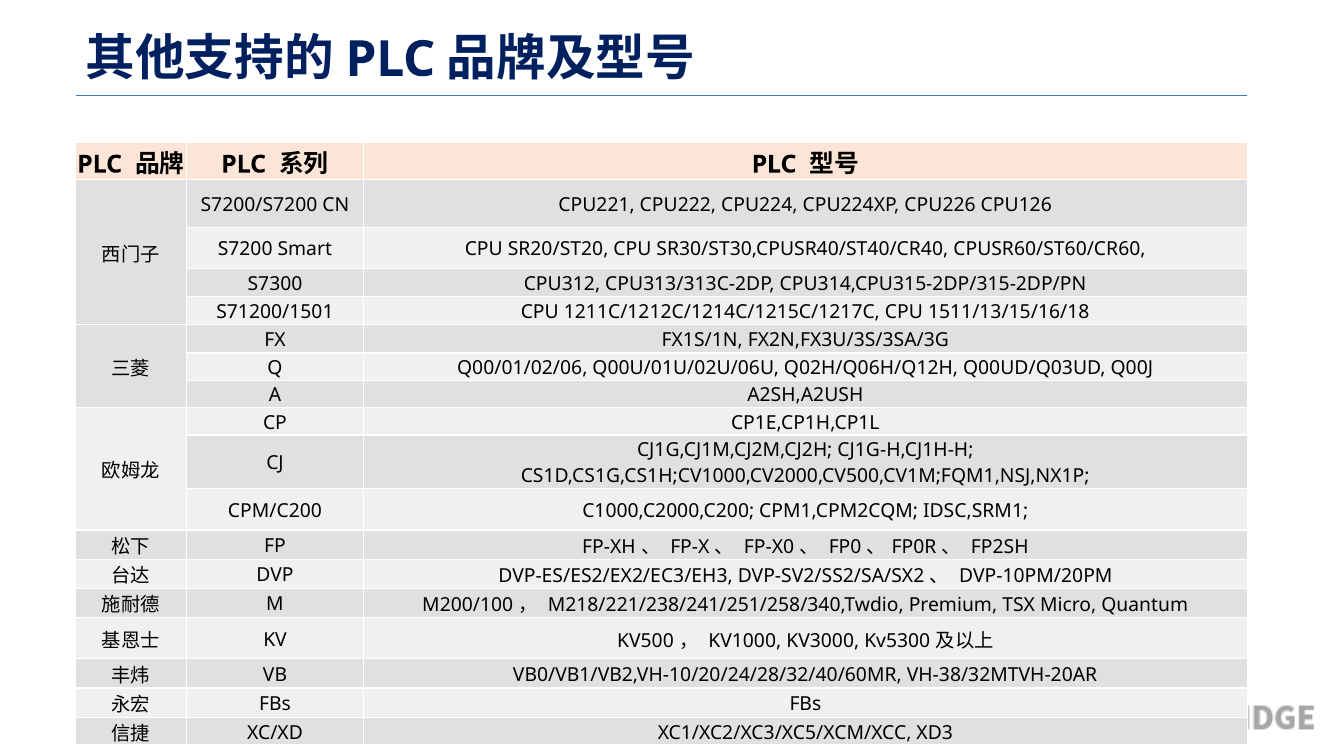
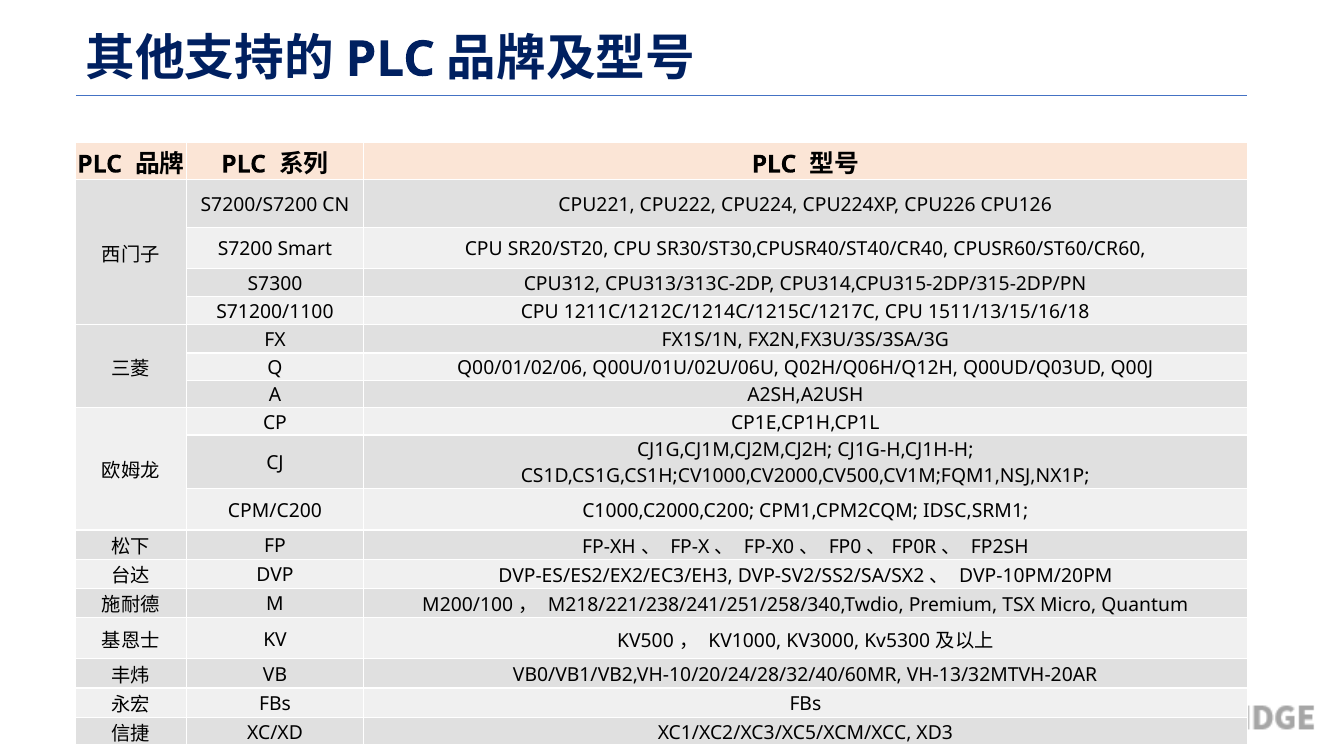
S71200/1501: S71200/1501 -> S71200/1100
VH-38/32MTVH-20AR: VH-38/32MTVH-20AR -> VH-13/32MTVH-20AR
